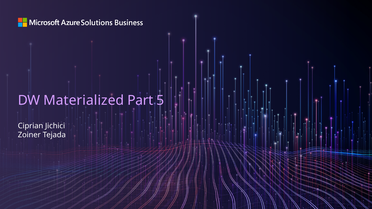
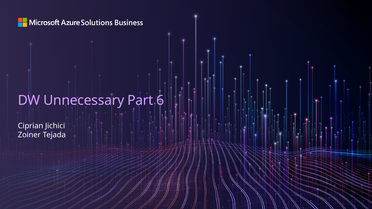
Materialized: Materialized -> Unnecessary
5: 5 -> 6
